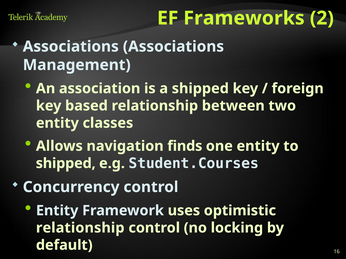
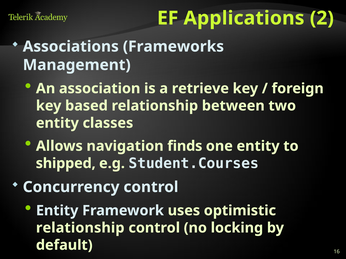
Frameworks: Frameworks -> Applications
Associations Associations: Associations -> Frameworks
a shipped: shipped -> retrieve
